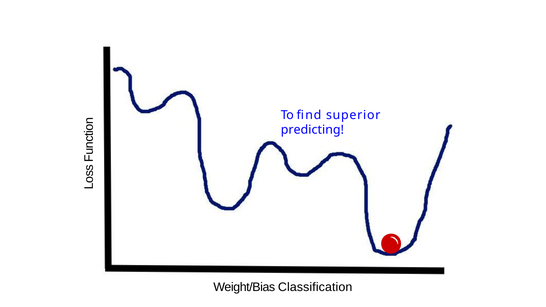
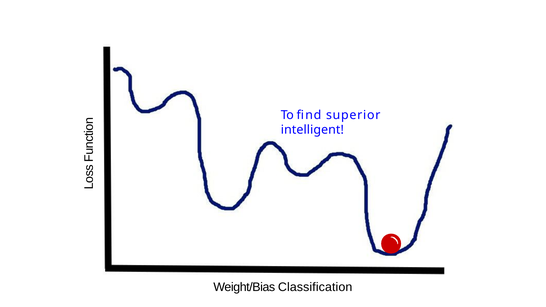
predicting: predicting -> intelligent
